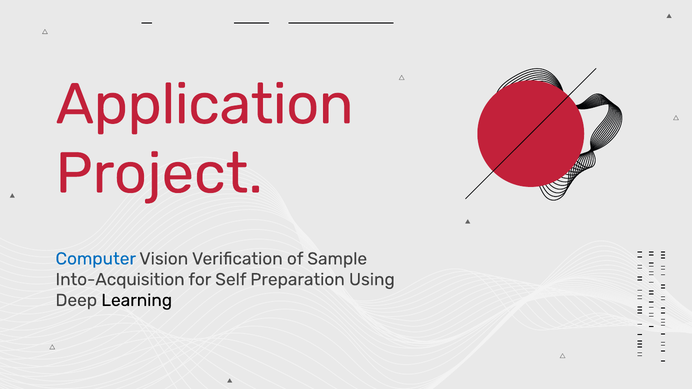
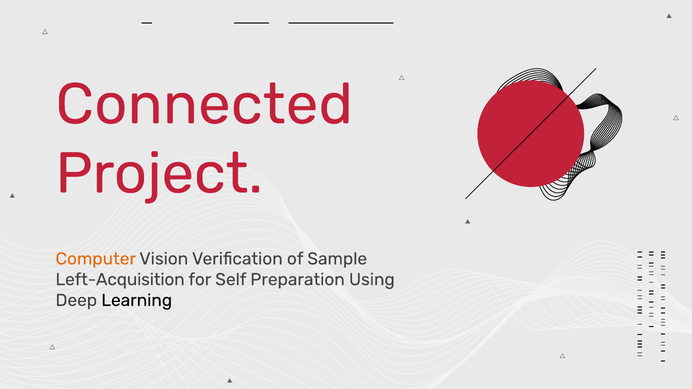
Application: Application -> Connected
Computer colour: blue -> orange
Into-Acquisition: Into-Acquisition -> Left-Acquisition
